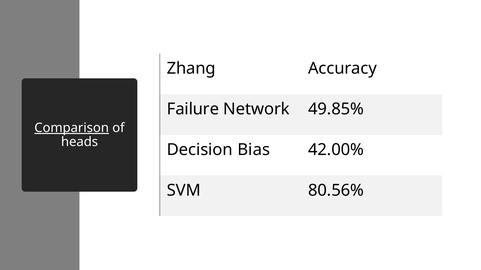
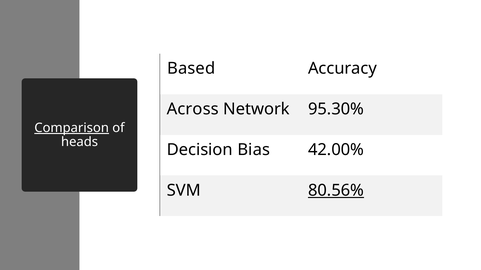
Zhang: Zhang -> Based
Failure: Failure -> Across
49.85%: 49.85% -> 95.30%
80.56% underline: none -> present
